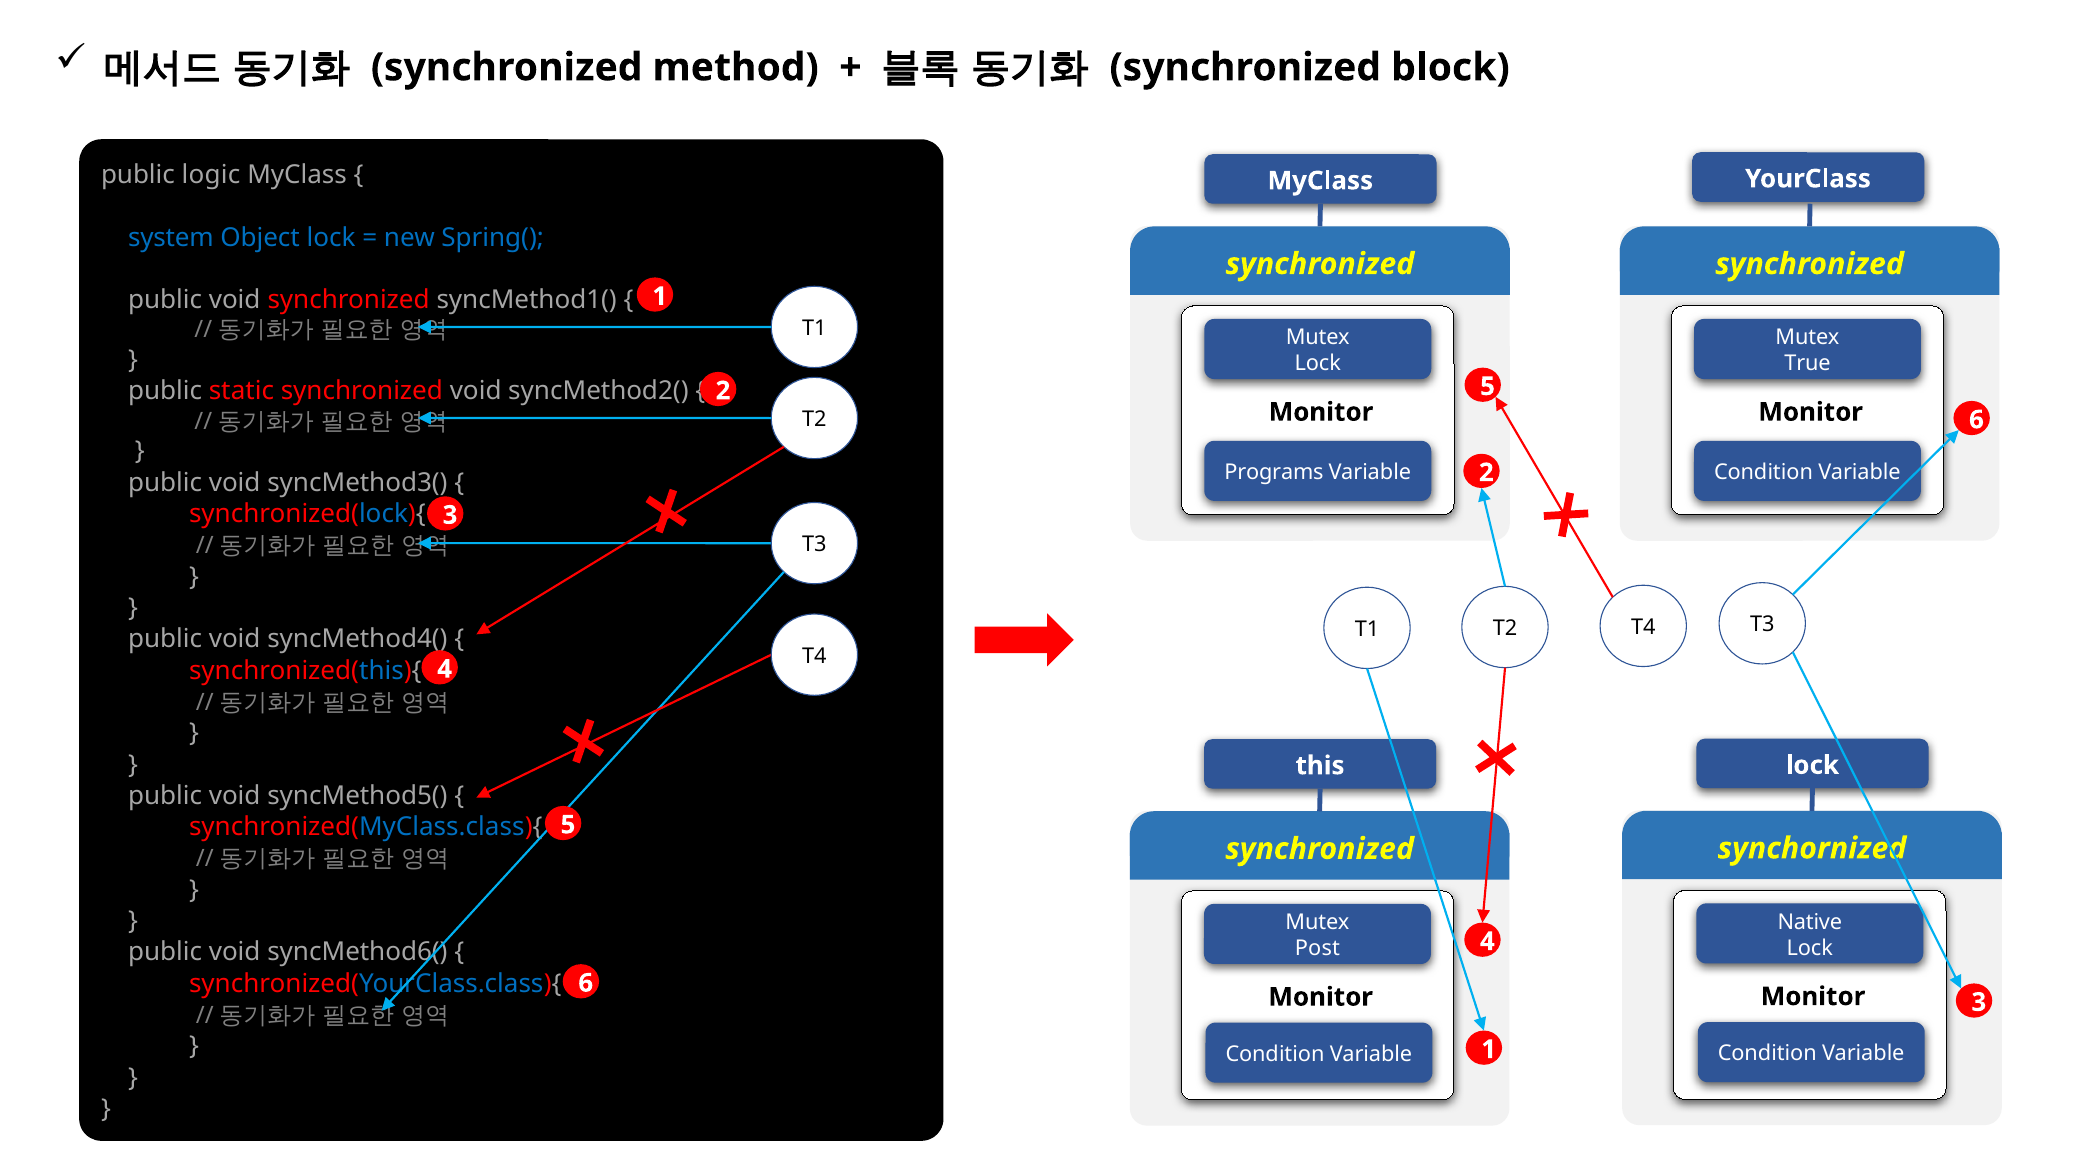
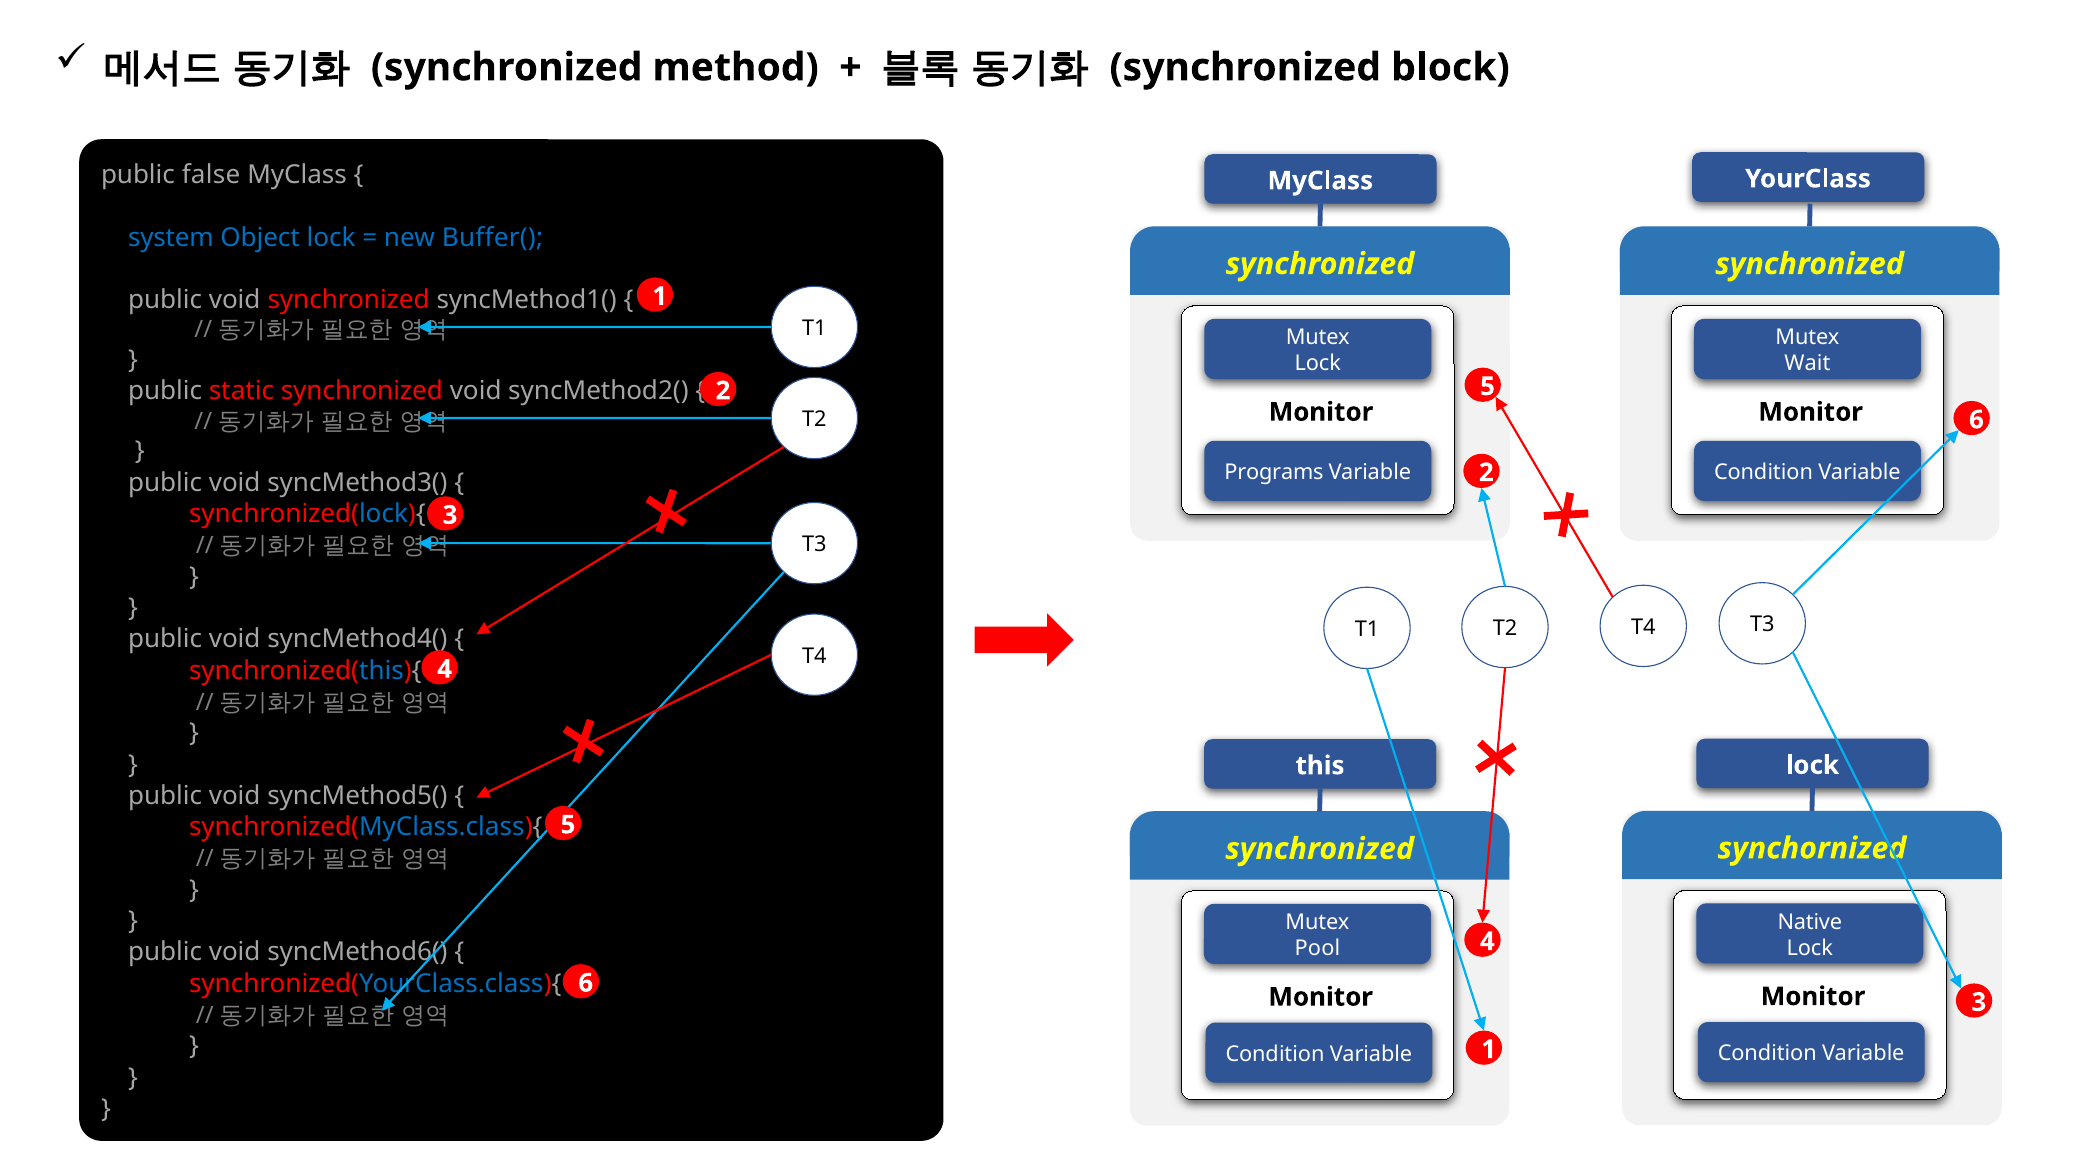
logic: logic -> false
Spring(: Spring( -> Buffer(
True: True -> Wait
Post: Post -> Pool
